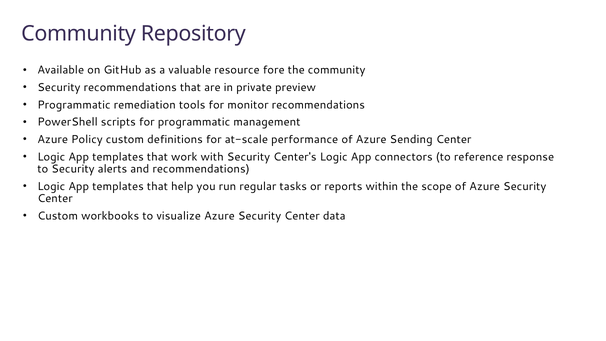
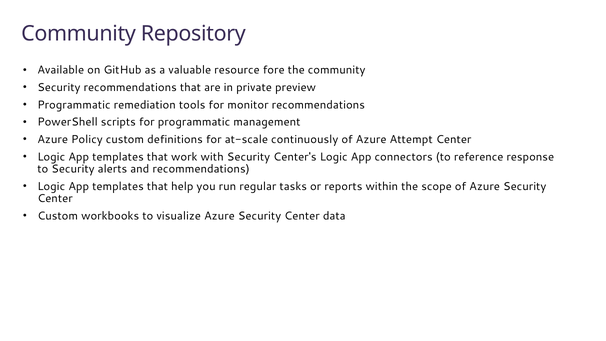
performance: performance -> continuously
Sending: Sending -> Attempt
